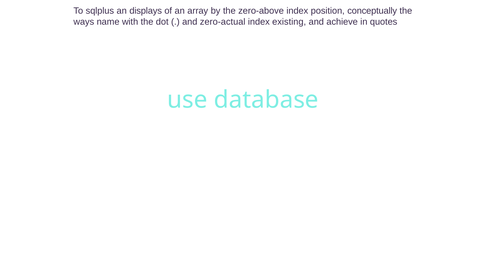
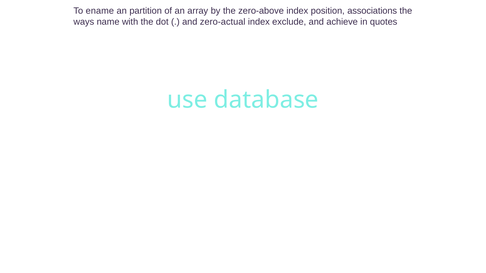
sqlplus: sqlplus -> ename
displays: displays -> partition
conceptually: conceptually -> associations
existing: existing -> exclude
